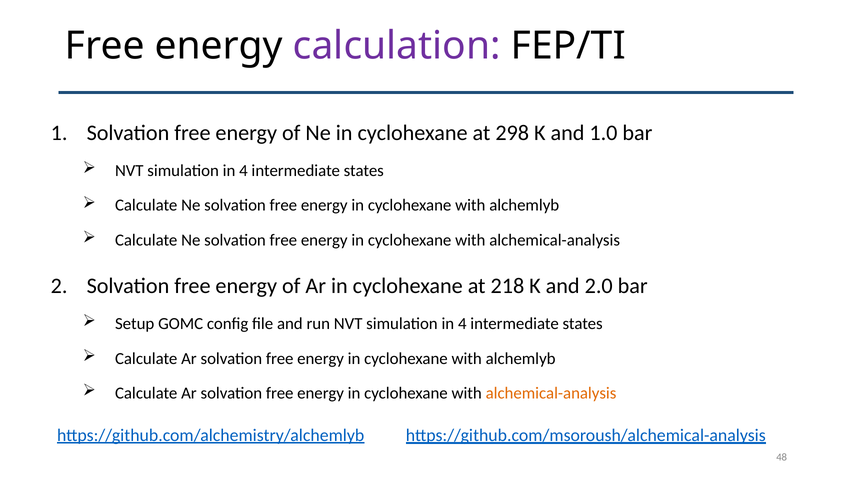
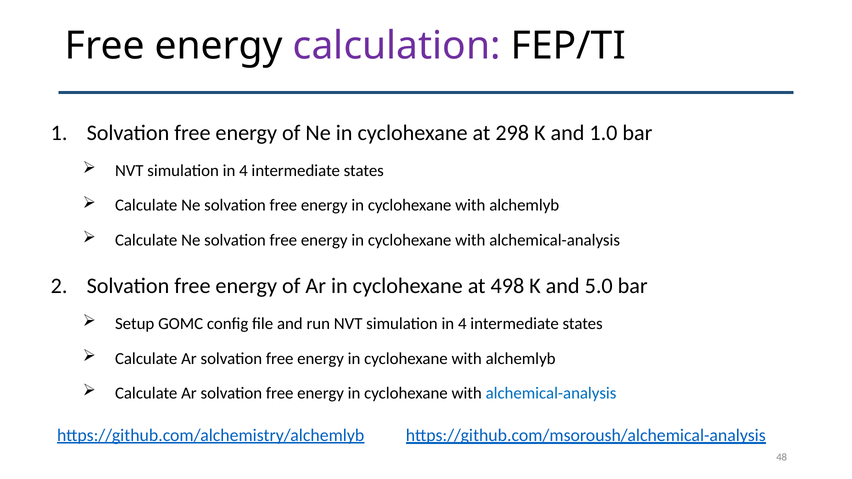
218: 218 -> 498
2.0: 2.0 -> 5.0
alchemical-analysis at (551, 393) colour: orange -> blue
